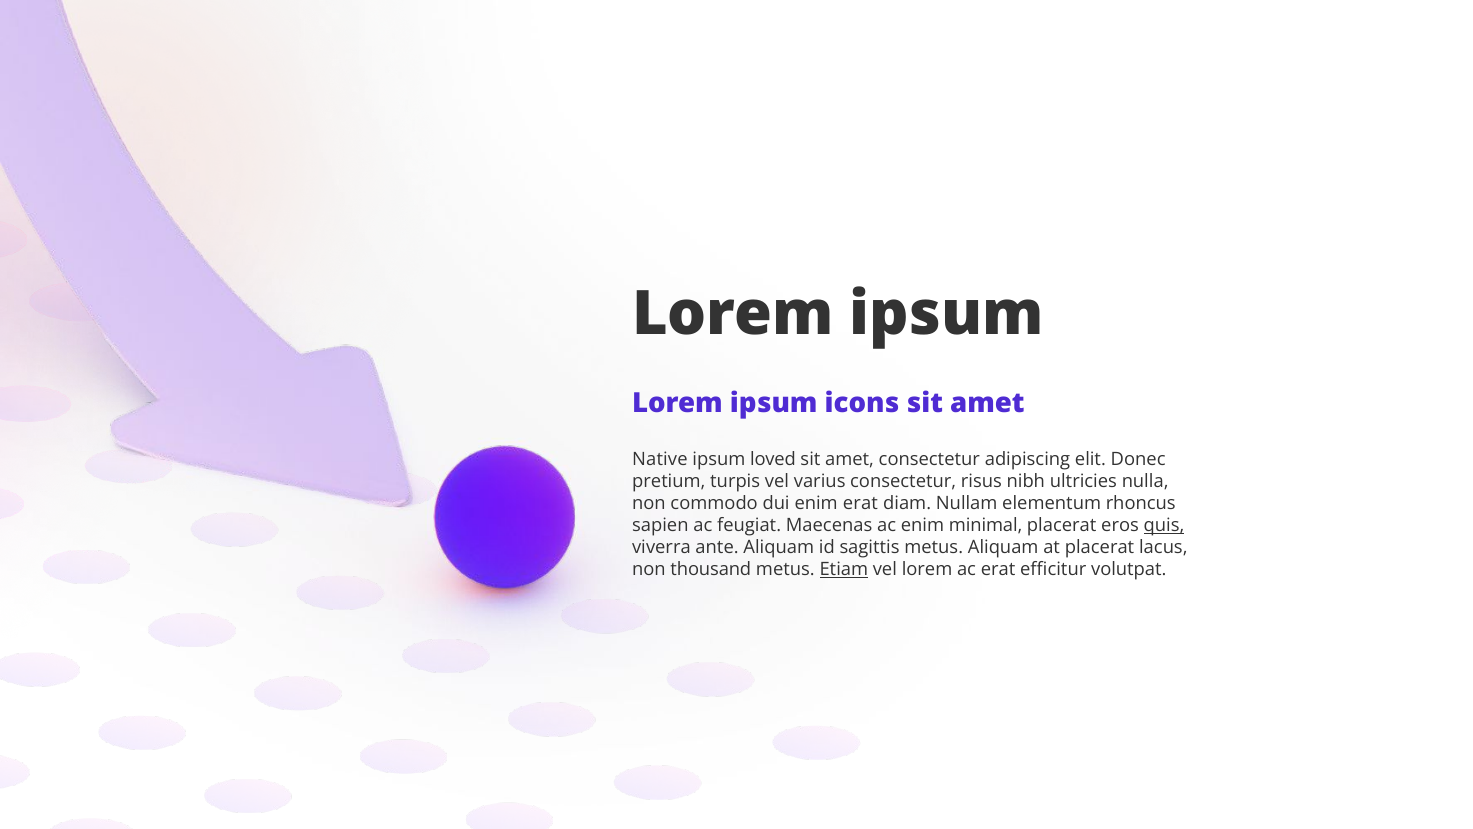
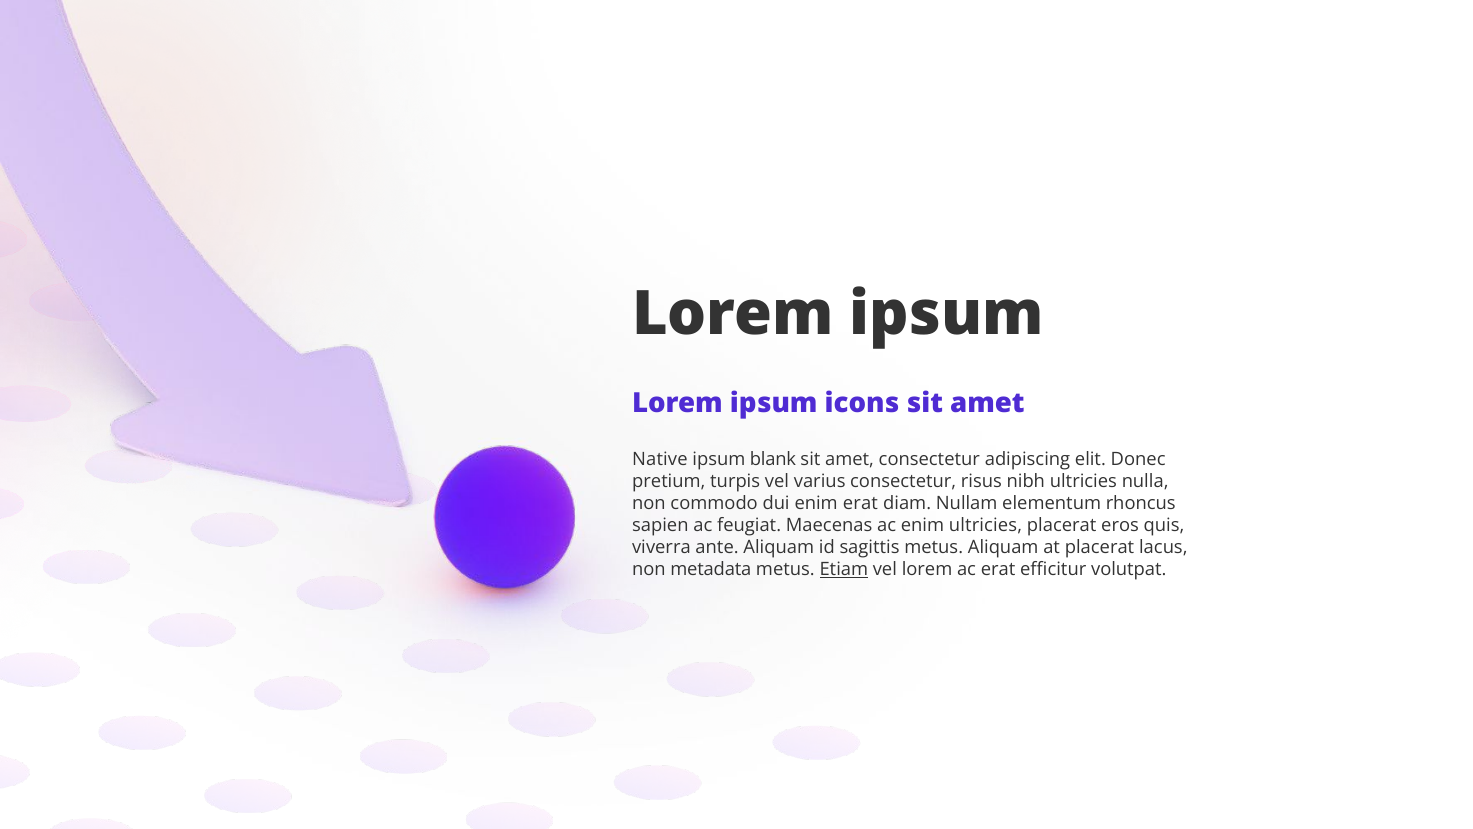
loved: loved -> blank
enim minimal: minimal -> ultricies
quis underline: present -> none
thousand: thousand -> metadata
